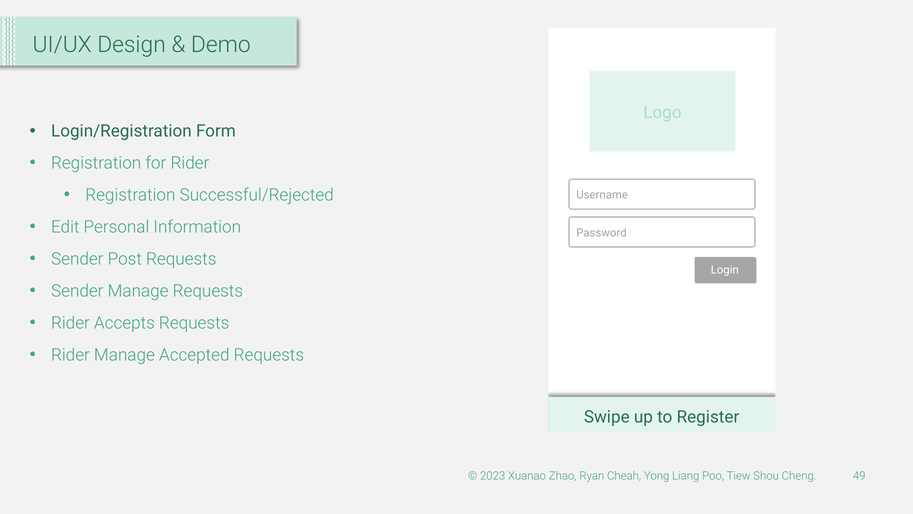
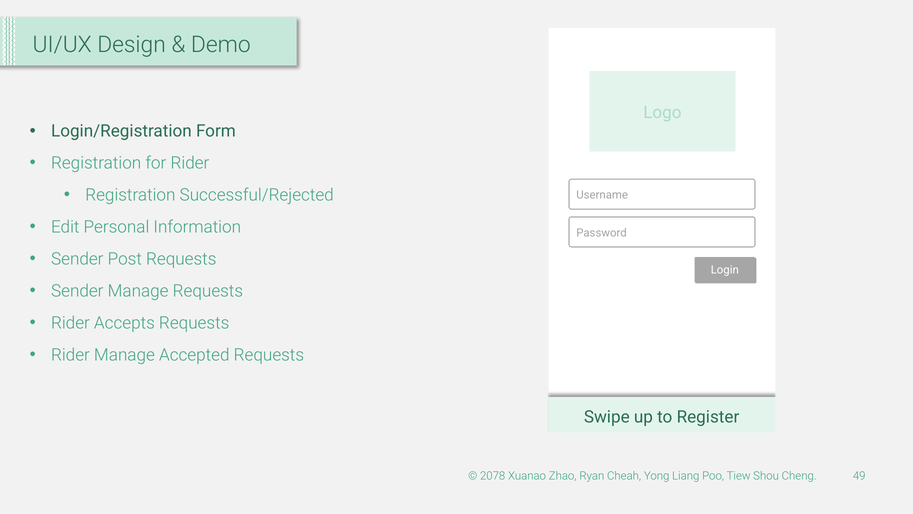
2023: 2023 -> 2078
